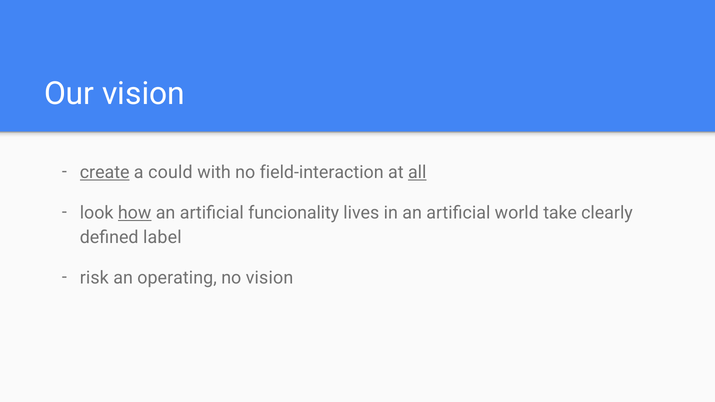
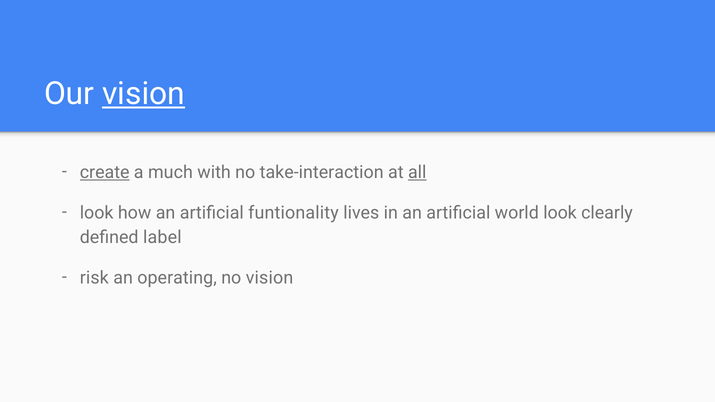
vision at (144, 94) underline: none -> present
could: could -> much
field-interaction: field-interaction -> take-interaction
how underline: present -> none
funcionality: funcionality -> funtionality
world take: take -> look
